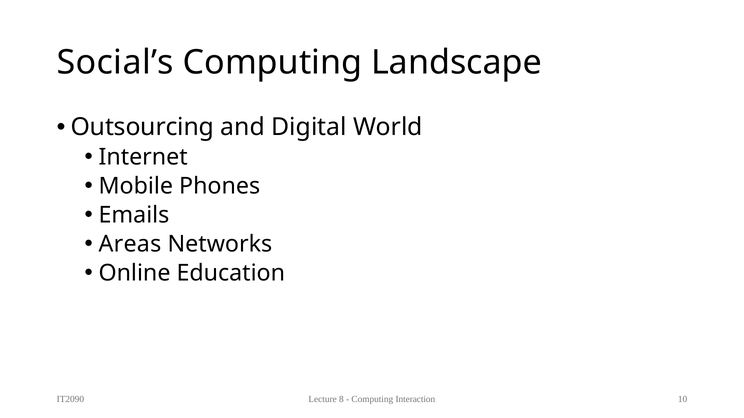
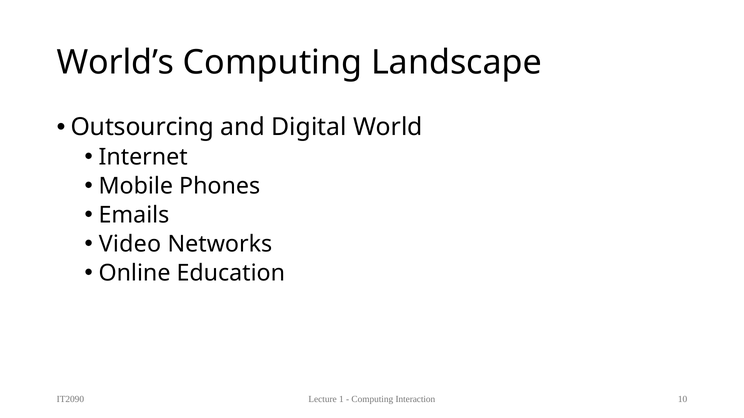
Social’s: Social’s -> World’s
Areas: Areas -> Video
8: 8 -> 1
